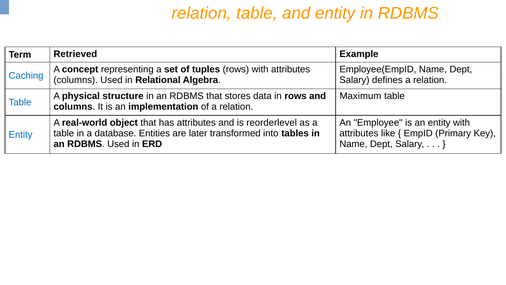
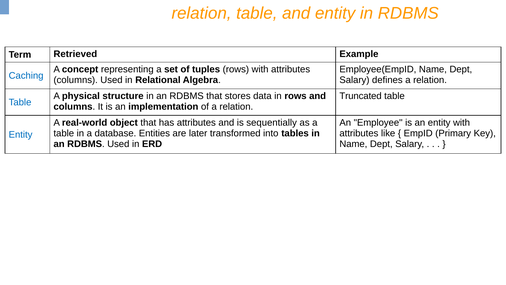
Maximum: Maximum -> Truncated
reorderlevel: reorderlevel -> sequentially
